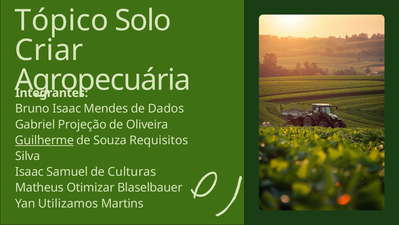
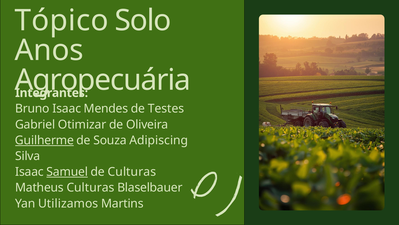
Criar: Criar -> Anos
Dados: Dados -> Testes
Projeção: Projeção -> Otimizar
Requisitos: Requisitos -> Adipiscing
Samuel underline: none -> present
Matheus Otimizar: Otimizar -> Culturas
